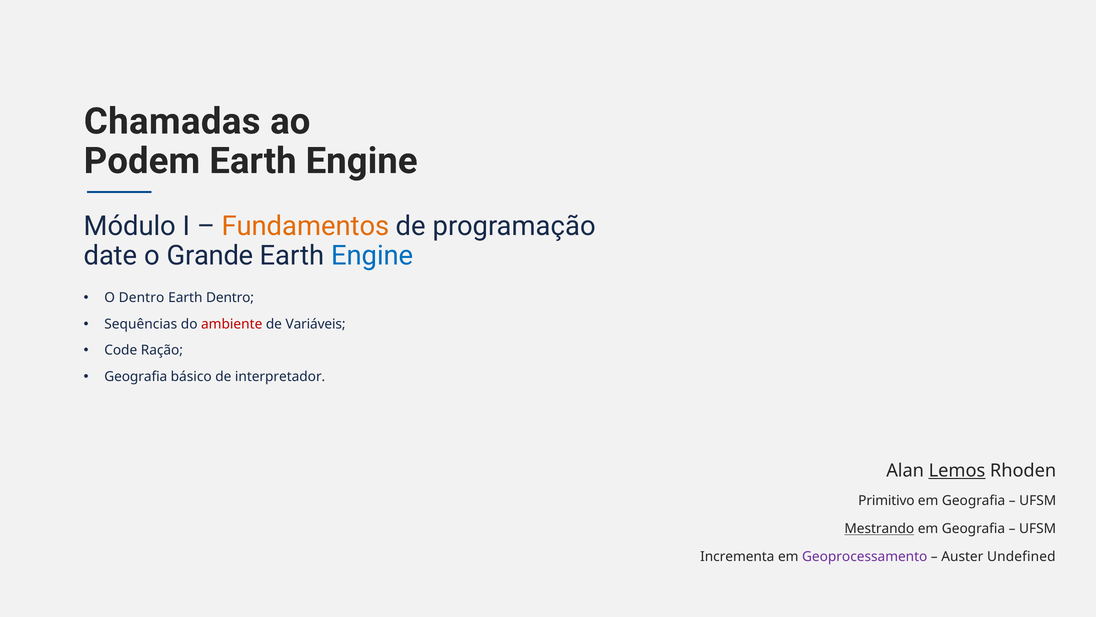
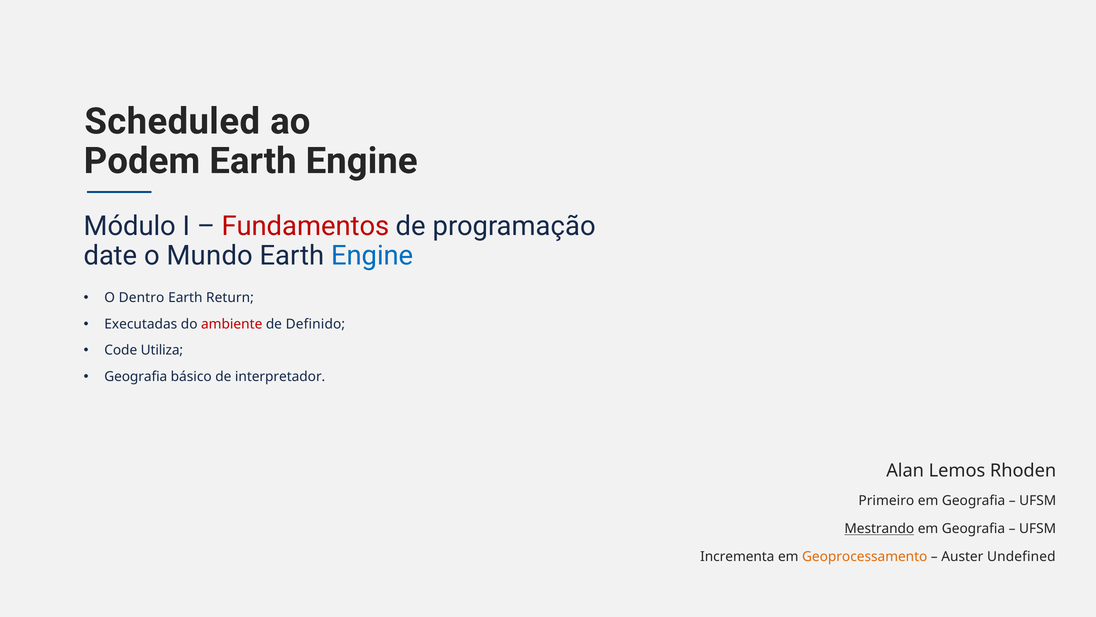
Chamadas: Chamadas -> Scheduled
Fundamentos colour: orange -> red
Grande: Grande -> Mundo
Earth Dentro: Dentro -> Return
Sequências: Sequências -> Executadas
Variáveis: Variáveis -> Definido
Ração: Ração -> Utiliza
Lemos underline: present -> none
Primitivo: Primitivo -> Primeiro
Geoprocessamento colour: purple -> orange
